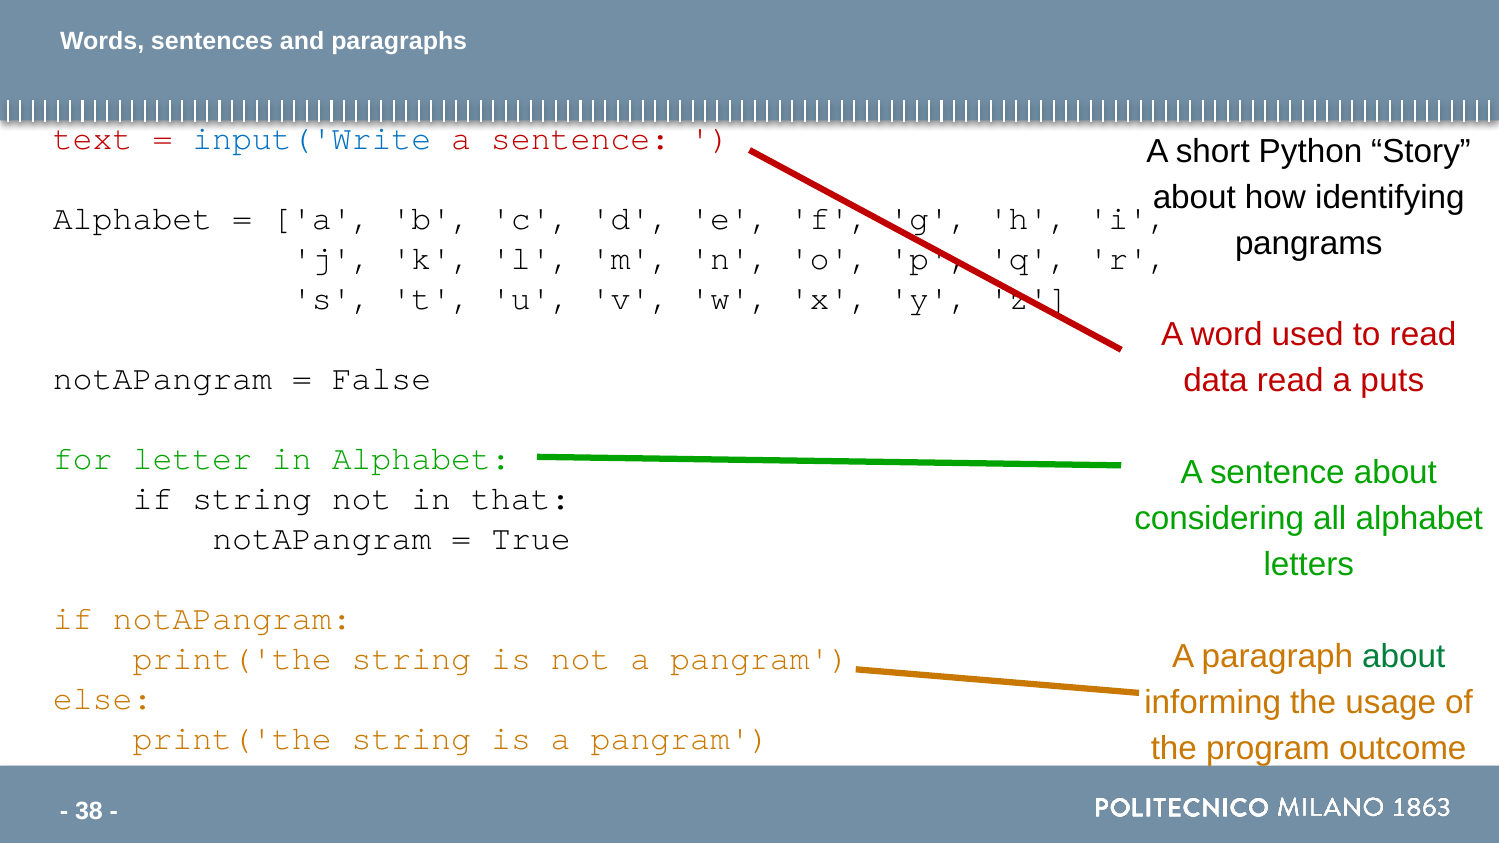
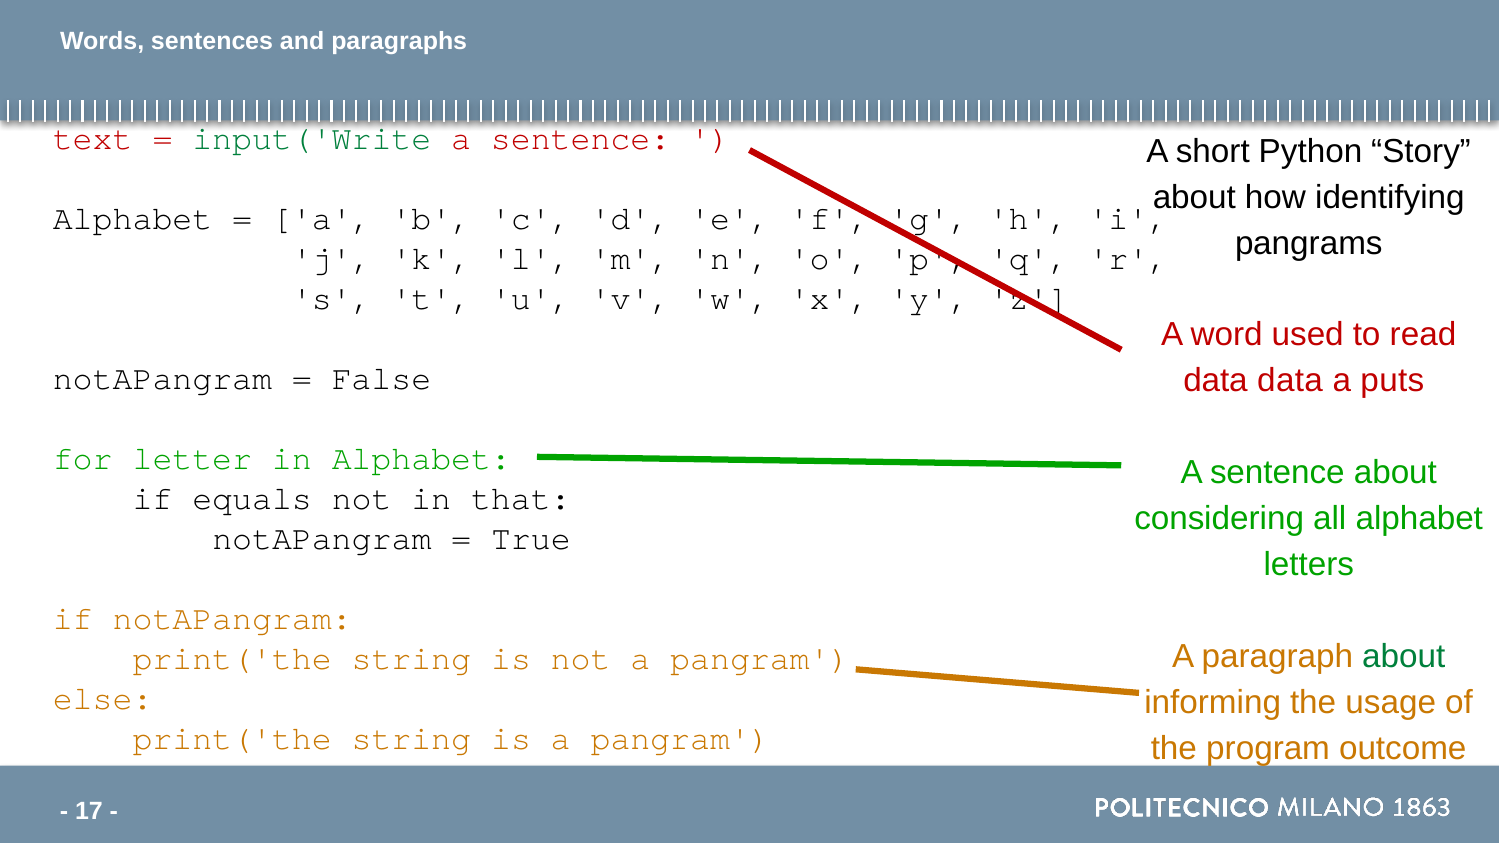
input('Write colour: blue -> green
data read: read -> data
if string: string -> equals
38: 38 -> 17
